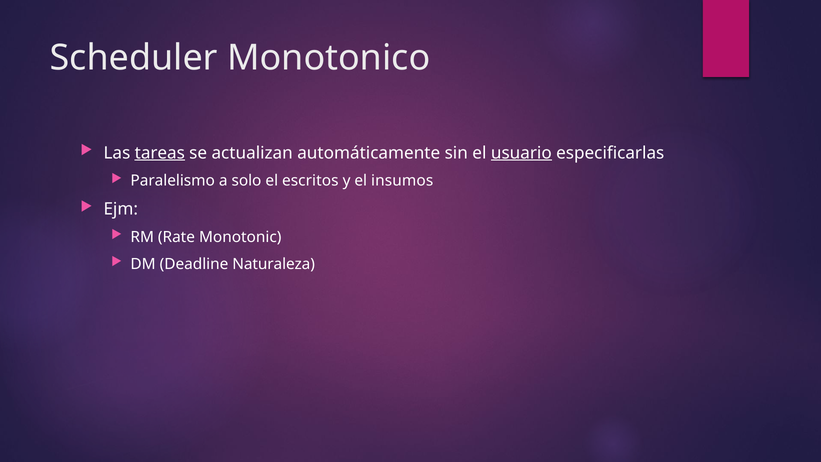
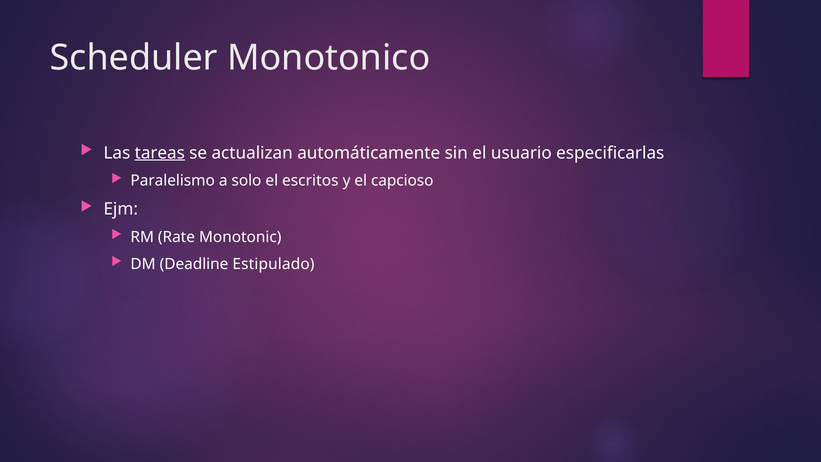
usuario underline: present -> none
insumos: insumos -> capcioso
Naturaleza: Naturaleza -> Estipulado
